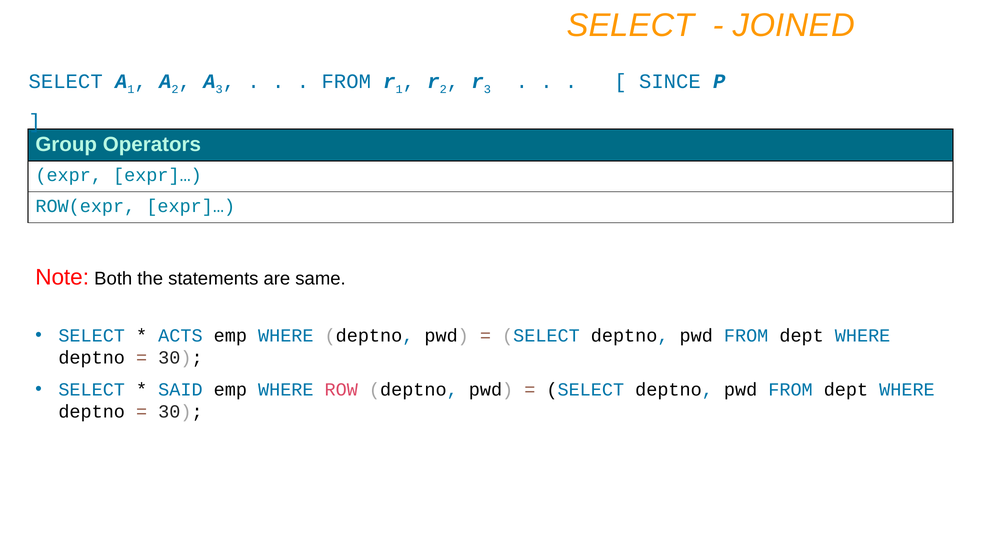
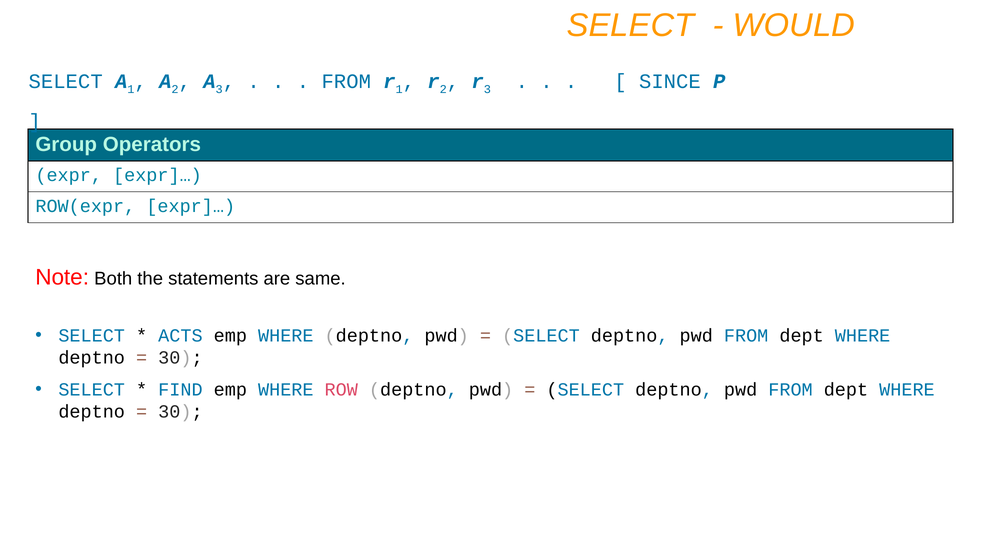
JOINED: JOINED -> WOULD
SAID: SAID -> FIND
